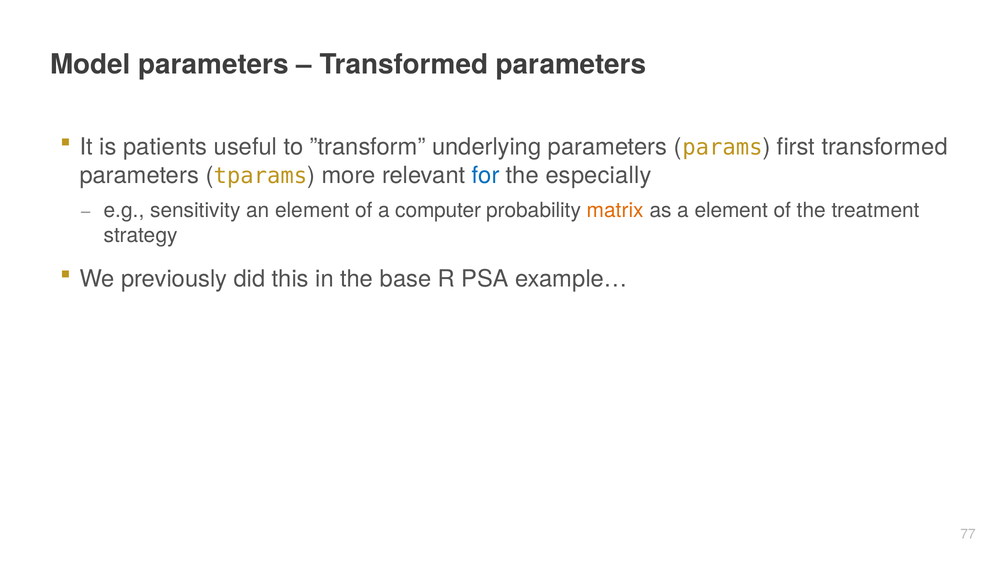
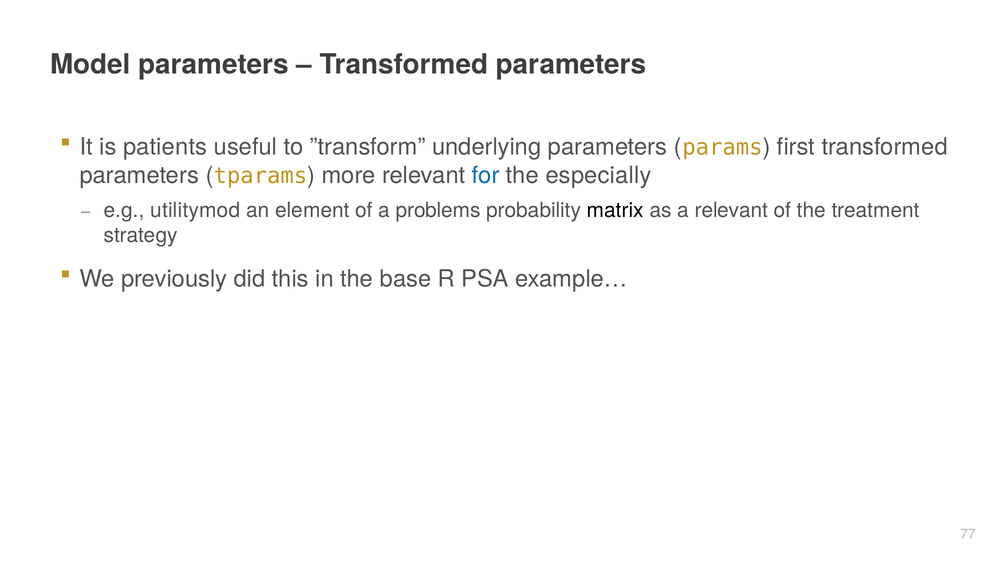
sensitivity: sensitivity -> utilitymod
computer: computer -> problems
matrix colour: orange -> black
a element: element -> relevant
